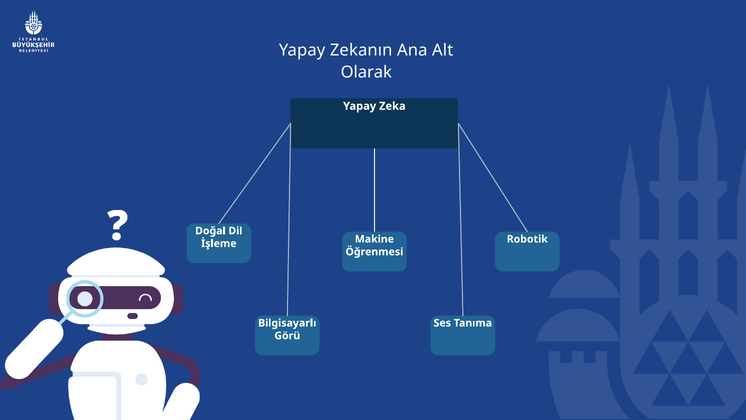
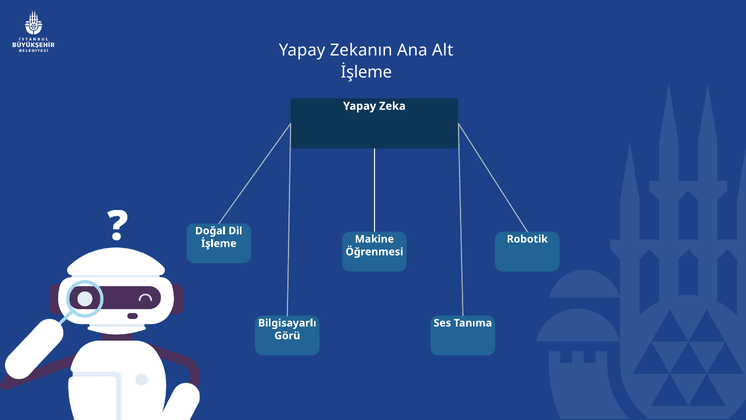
Olarak at (366, 72): Olarak -> İşleme
